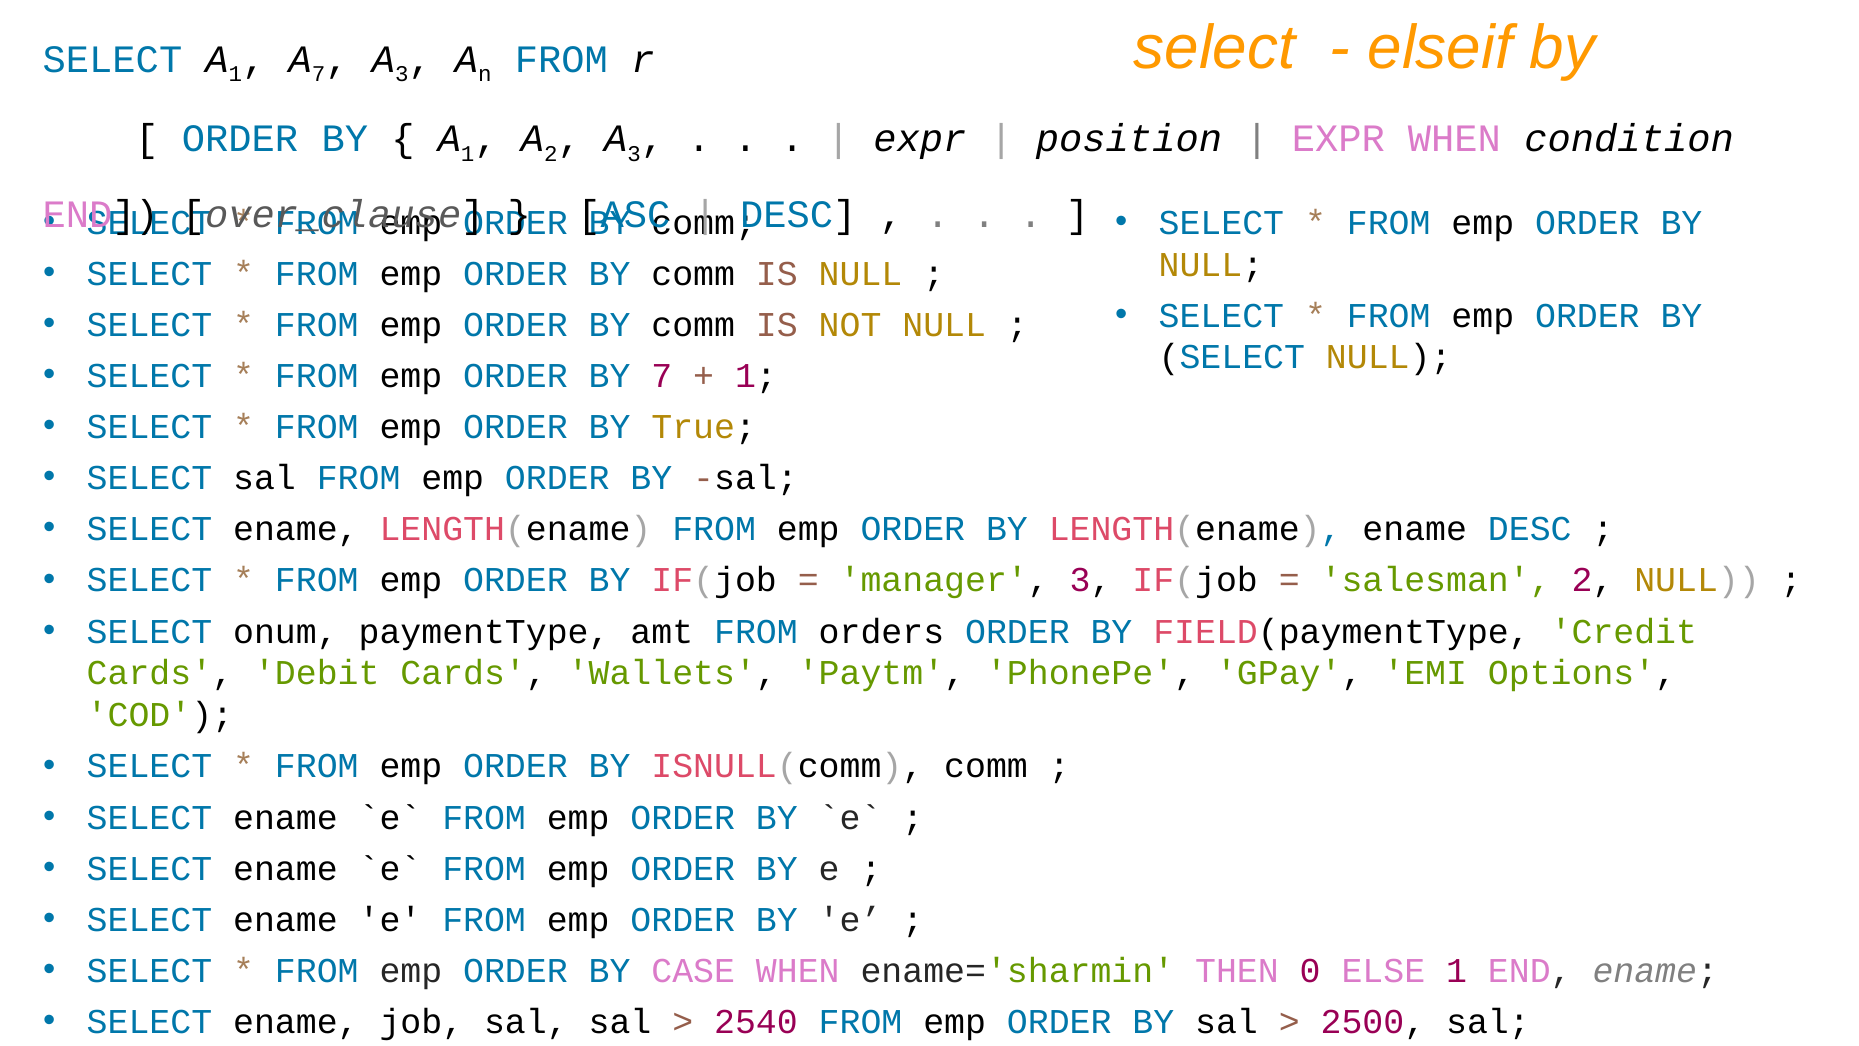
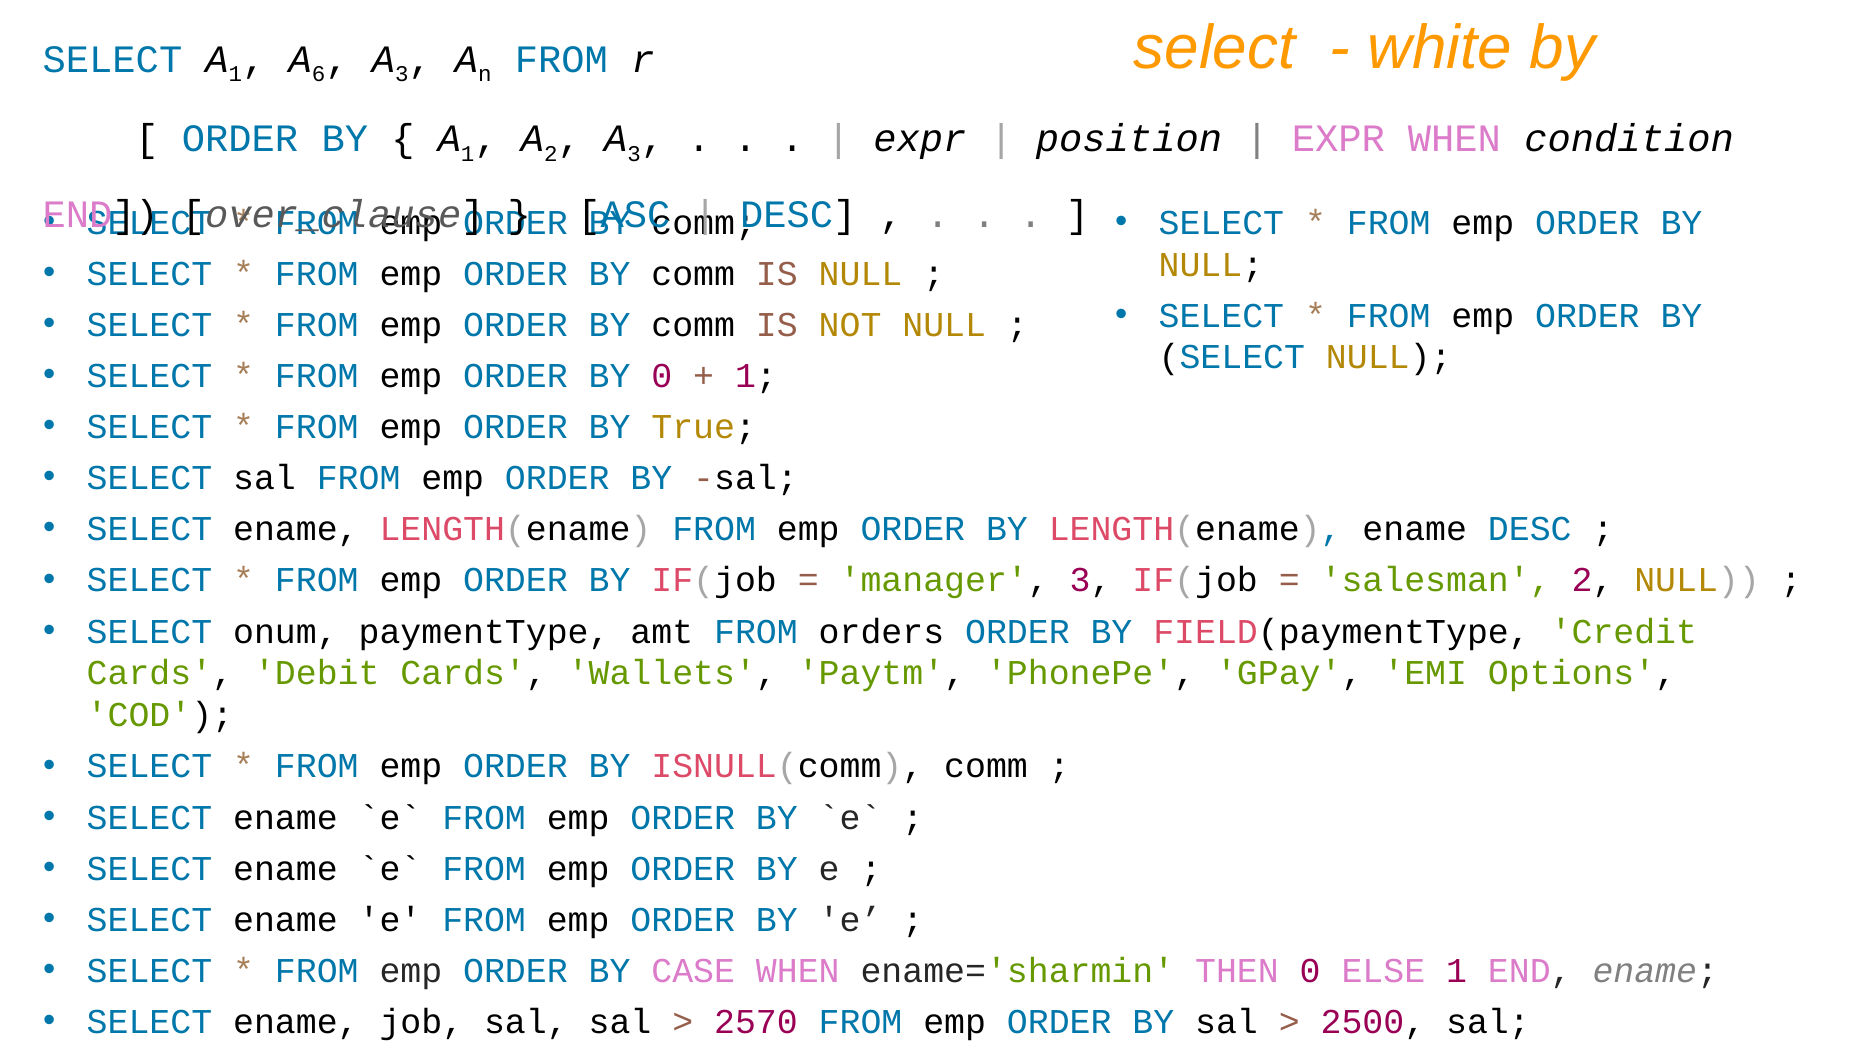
elseif: elseif -> white
7 at (319, 75): 7 -> 6
BY 7: 7 -> 0
2540: 2540 -> 2570
